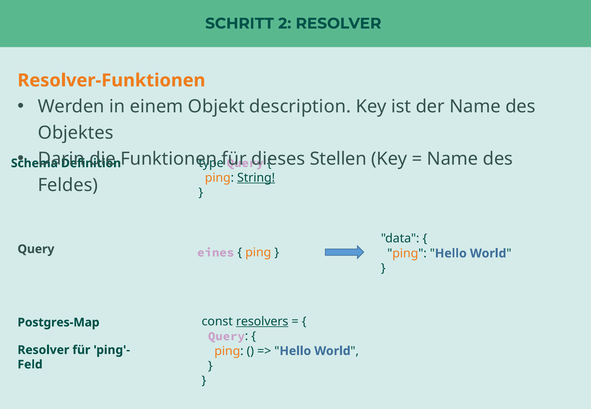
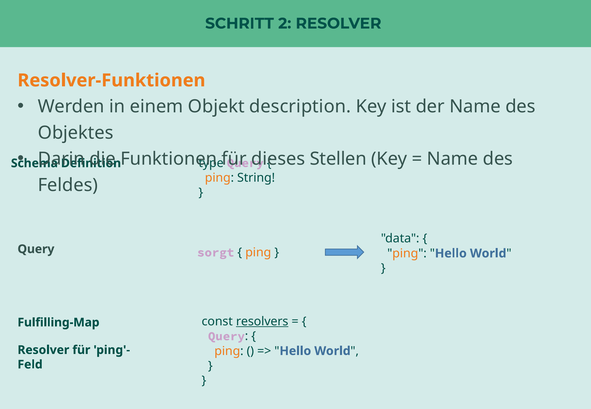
String underline: present -> none
eines: eines -> sorgt
Postgres-Map: Postgres-Map -> Fulfilling-Map
